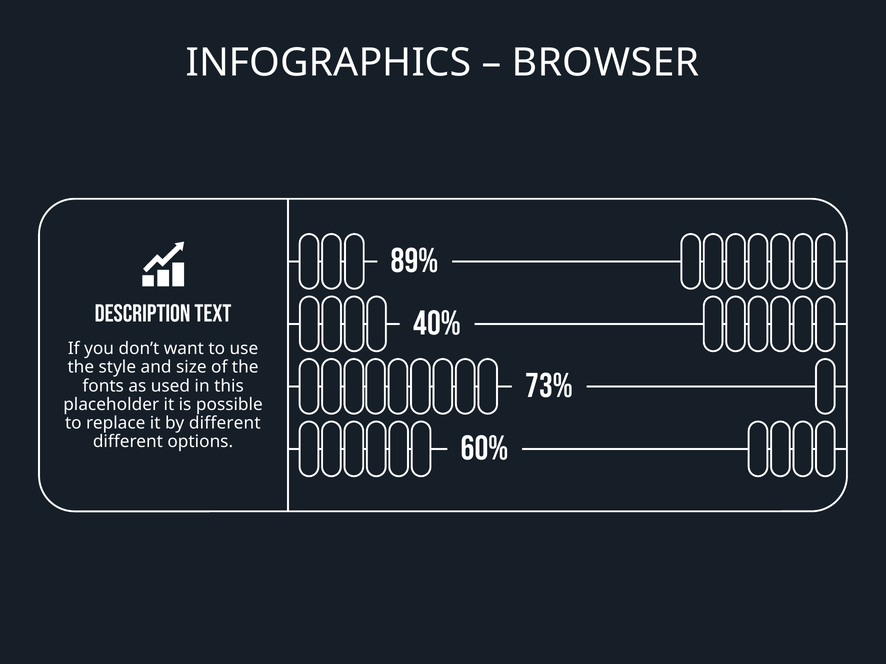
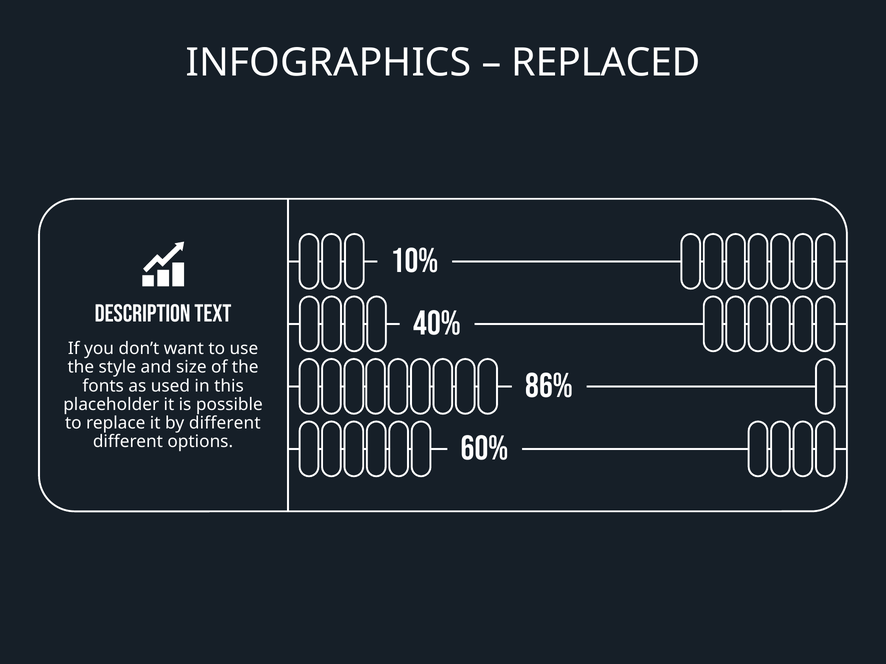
BROWSER: BROWSER -> REPLACED
89%: 89% -> 10%
73%: 73% -> 86%
